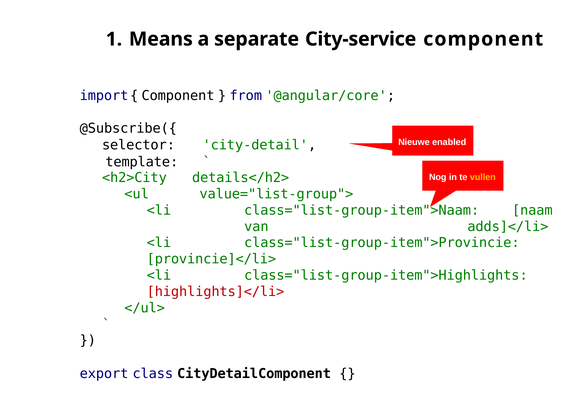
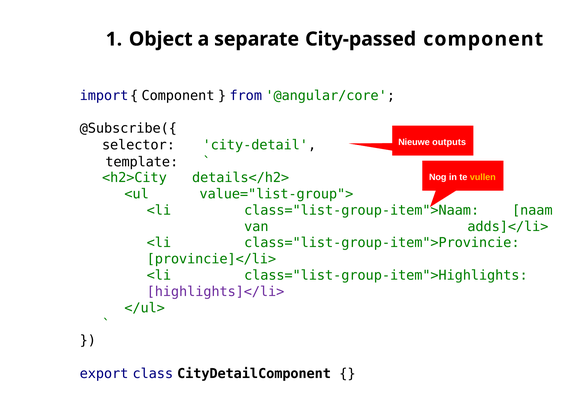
Means: Means -> Object
City-service: City-service -> City-passed
enabled: enabled -> outputs
highlights]</li> colour: red -> purple
